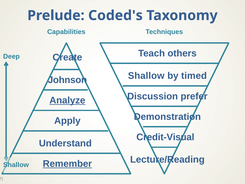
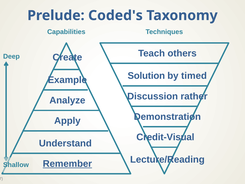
Shallow at (146, 76): Shallow -> Solution
Johnson: Johnson -> Example
prefer: prefer -> rather
Analyze underline: present -> none
